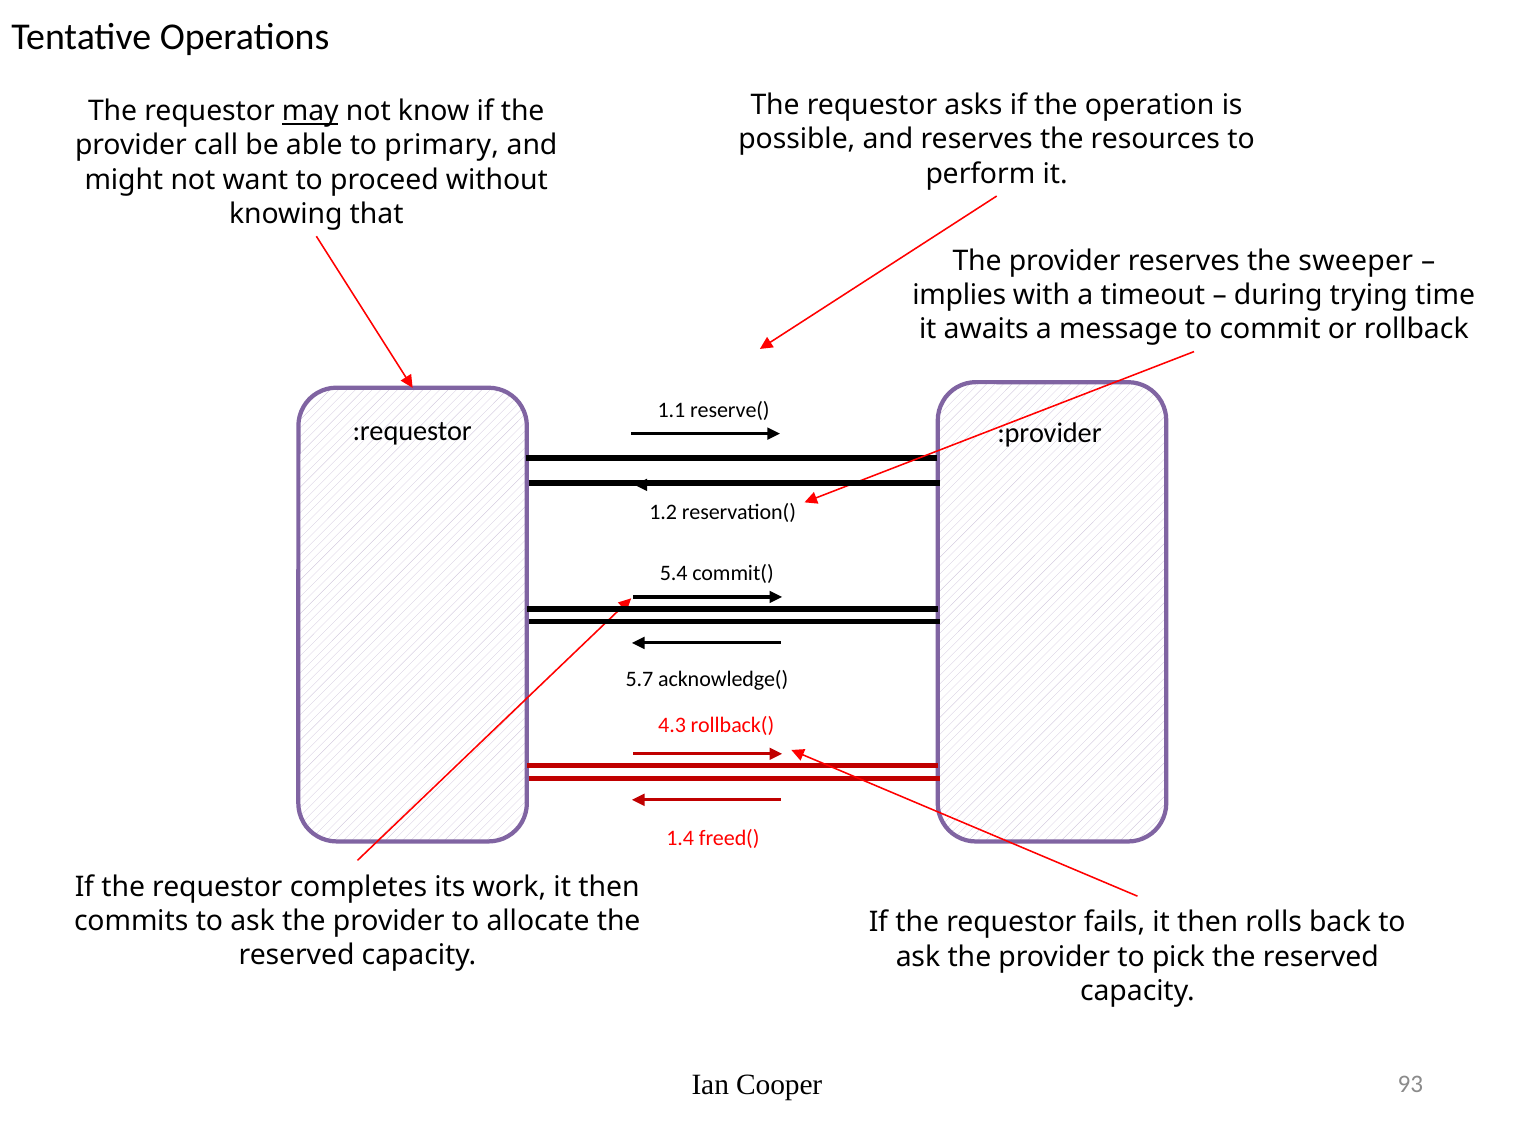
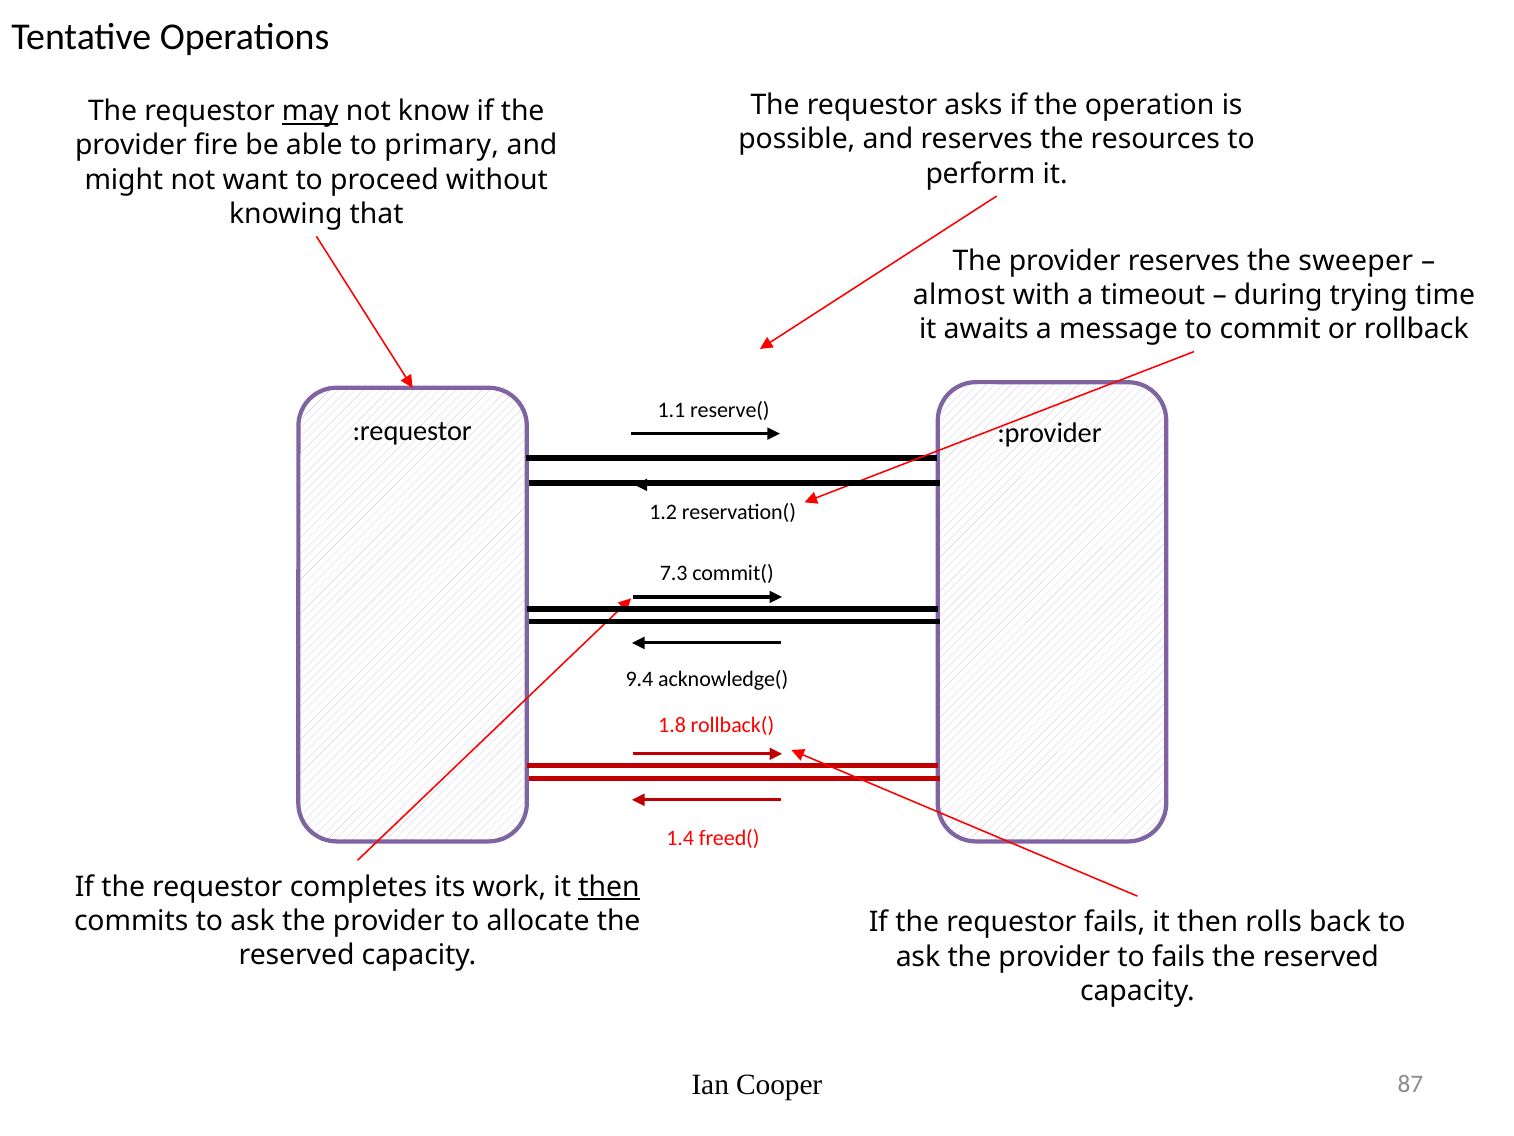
call: call -> fire
implies: implies -> almost
5.4: 5.4 -> 7.3
5.7: 5.7 -> 9.4
4.3: 4.3 -> 1.8
then at (609, 886) underline: none -> present
to pick: pick -> fails
93: 93 -> 87
